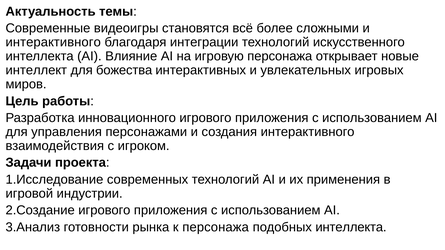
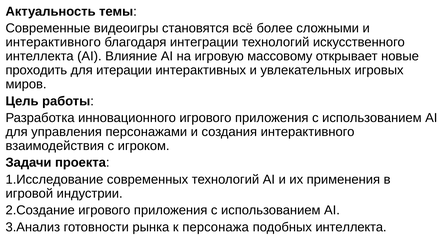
игровую персонажа: персонажа -> массовому
интеллект: интеллект -> проходить
божества: божества -> итерации
